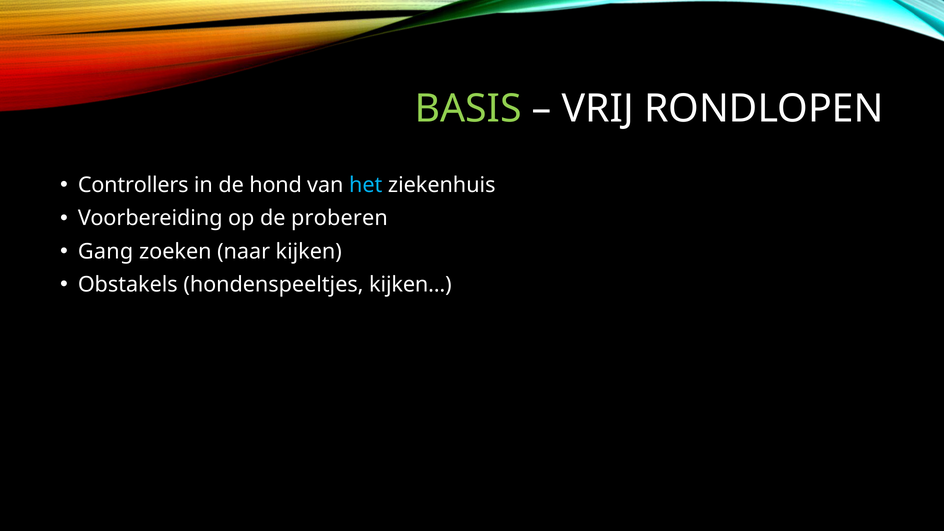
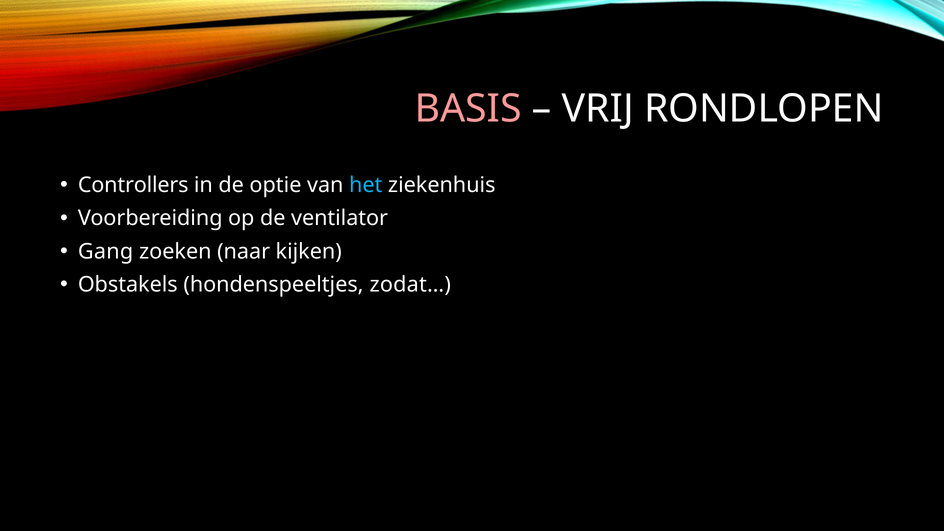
BASIS colour: light green -> pink
hond: hond -> optie
proberen: proberen -> ventilator
kijken…: kijken… -> zodat…
